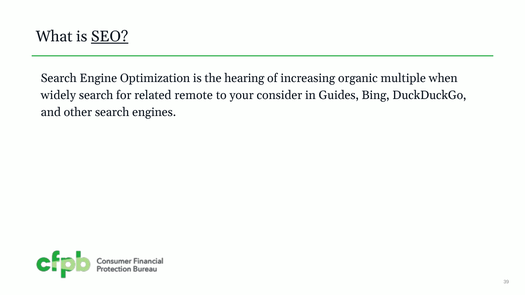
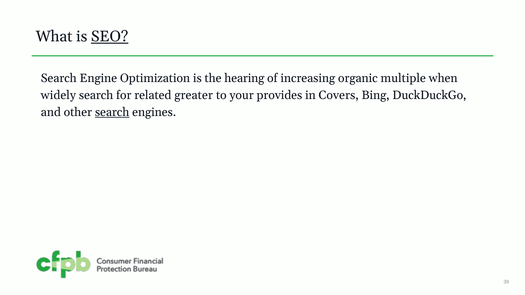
remote: remote -> greater
consider: consider -> provides
Guides: Guides -> Covers
search at (112, 112) underline: none -> present
